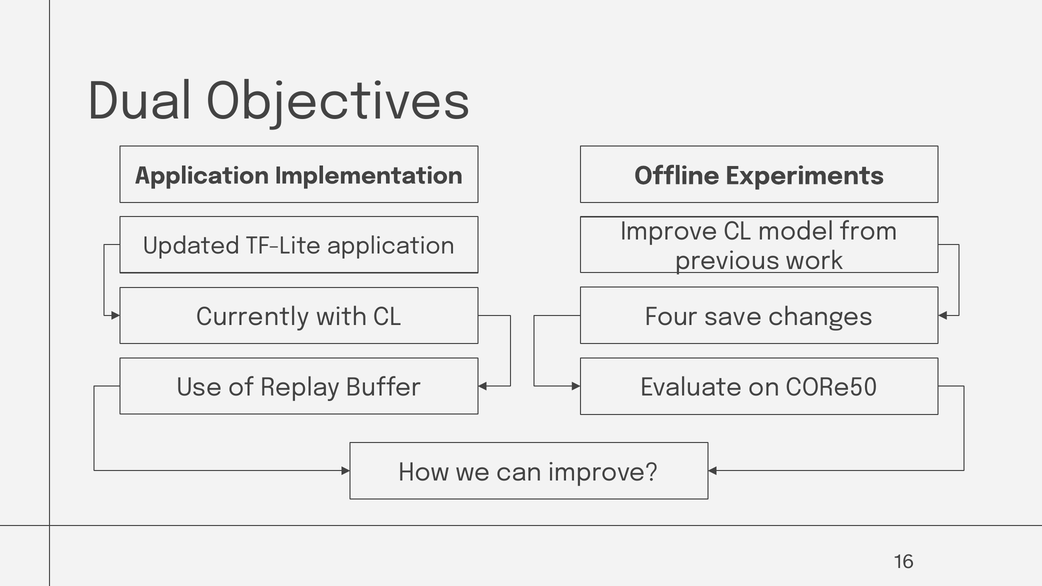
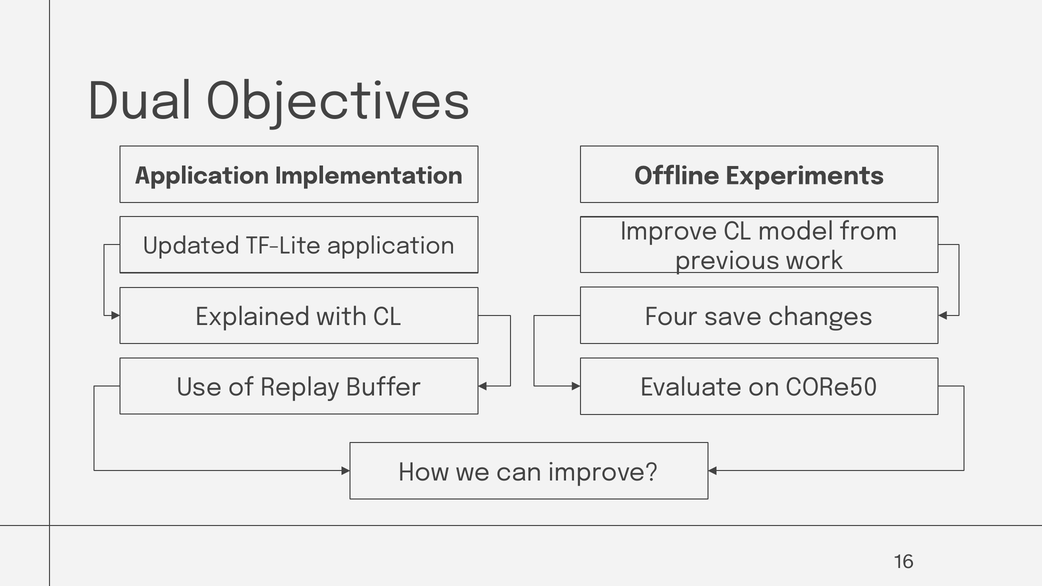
Currently: Currently -> Explained
